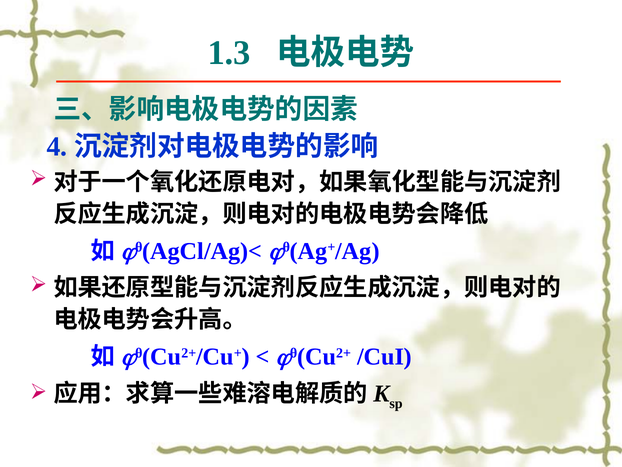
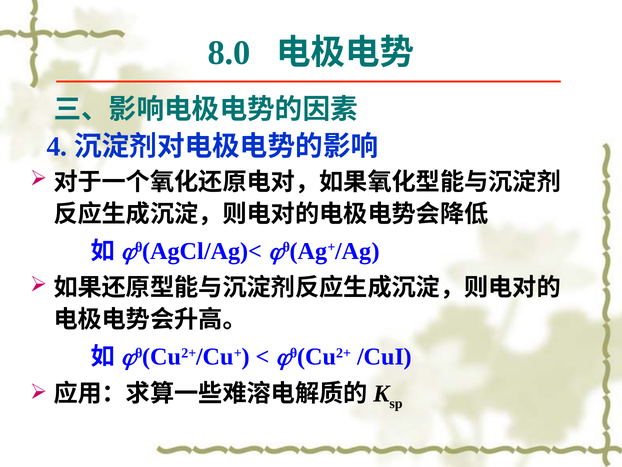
1.3: 1.3 -> 8.0
